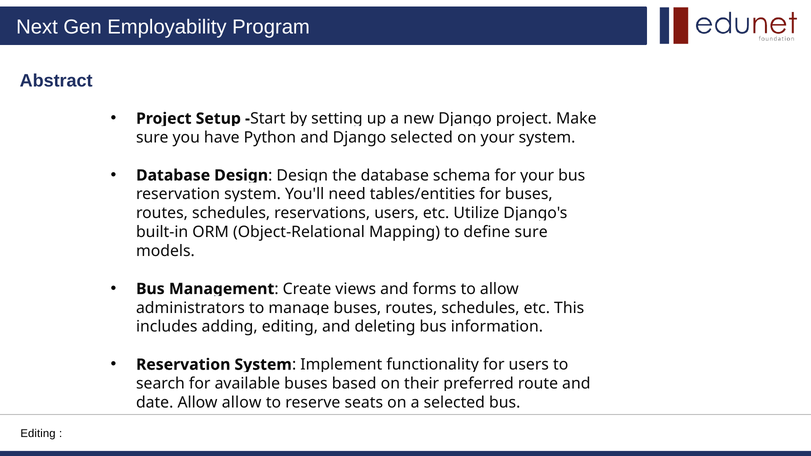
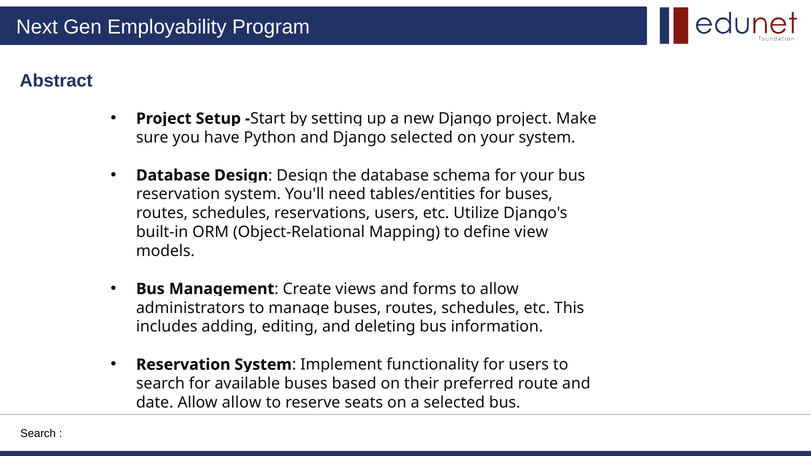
define sure: sure -> view
Editing at (38, 434): Editing -> Search
